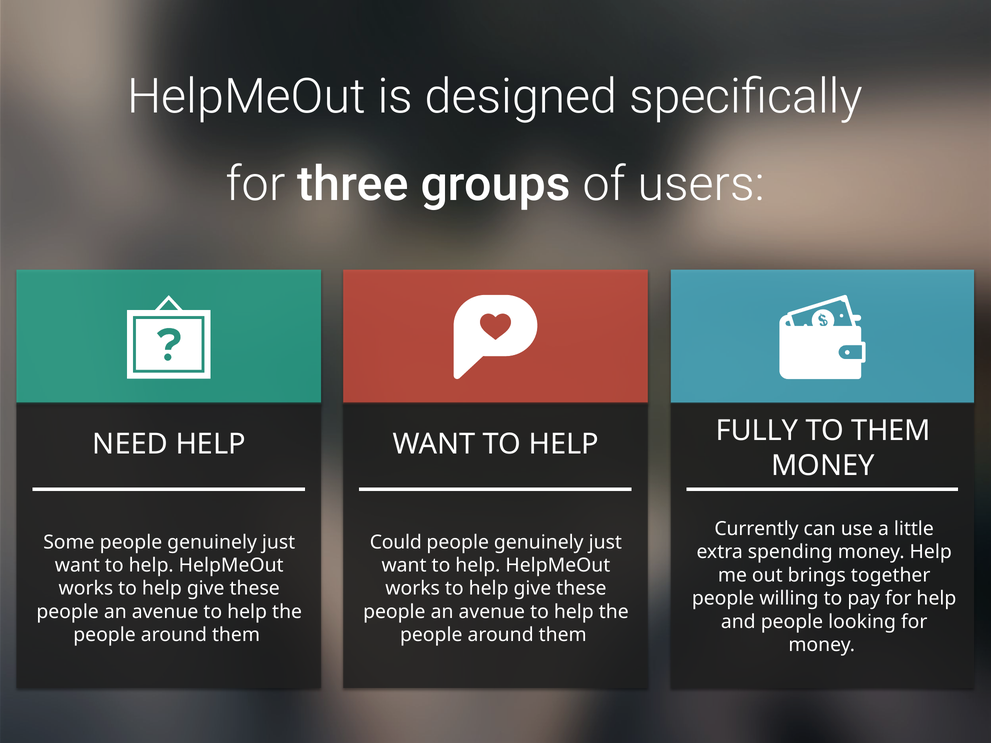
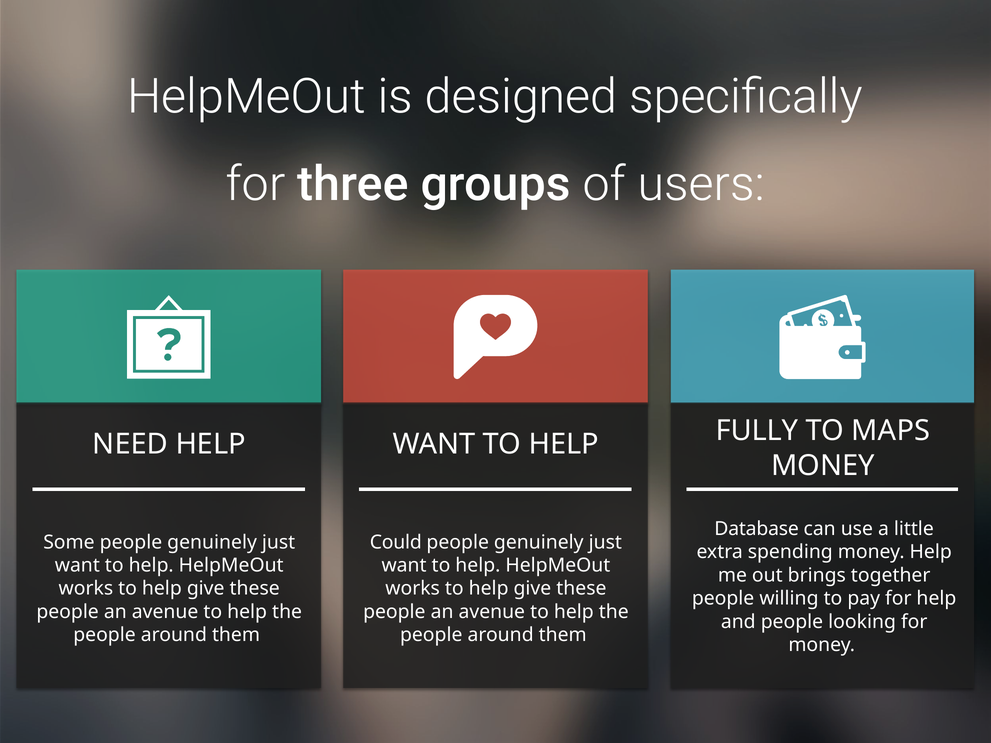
TO THEM: THEM -> MAPS
Currently: Currently -> Database
